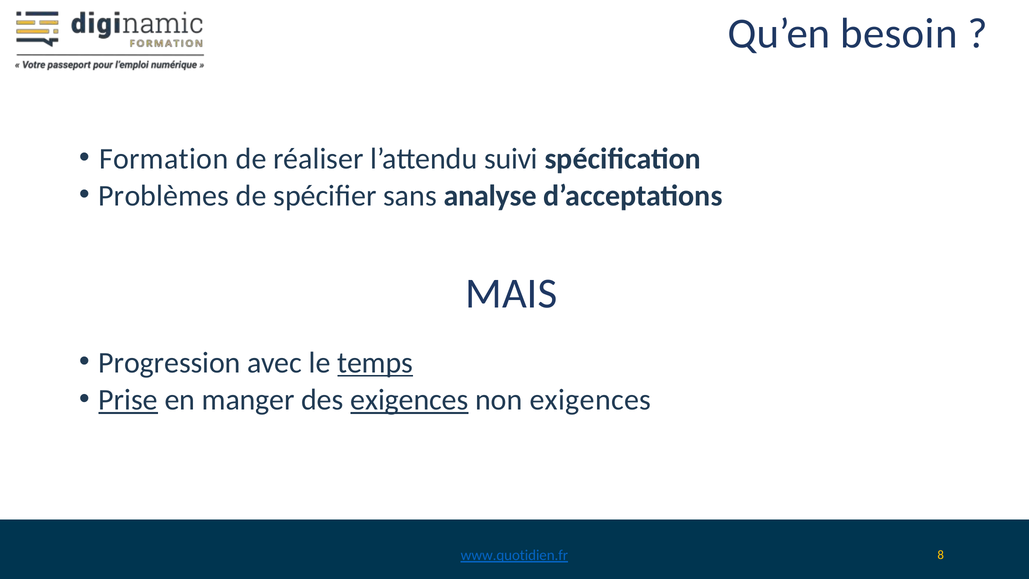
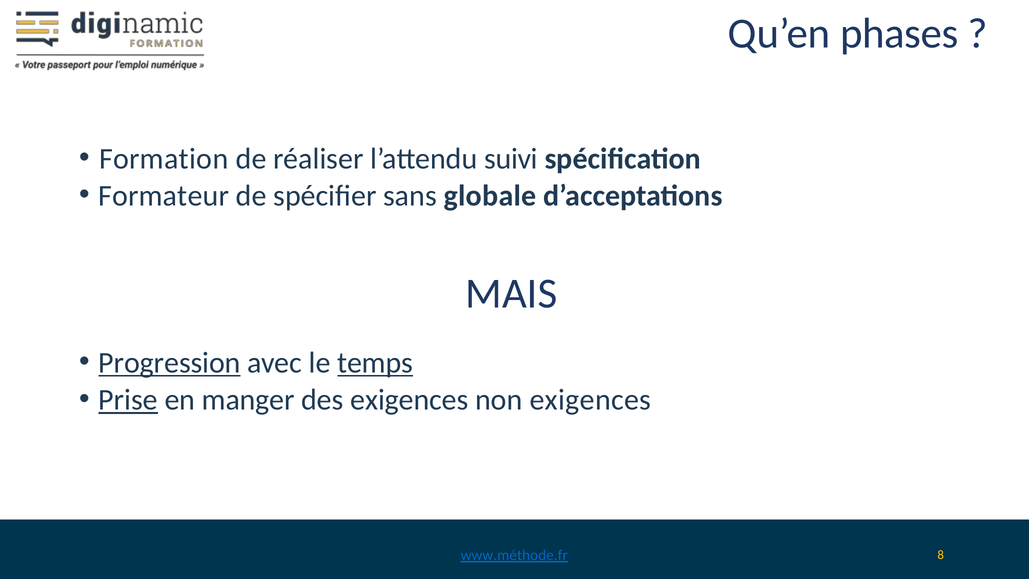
besoin: besoin -> phases
Problèmes: Problèmes -> Formateur
analyse: analyse -> globale
Progression underline: none -> present
exigences at (409, 400) underline: present -> none
www.quotidien.fr: www.quotidien.fr -> www.méthode.fr
